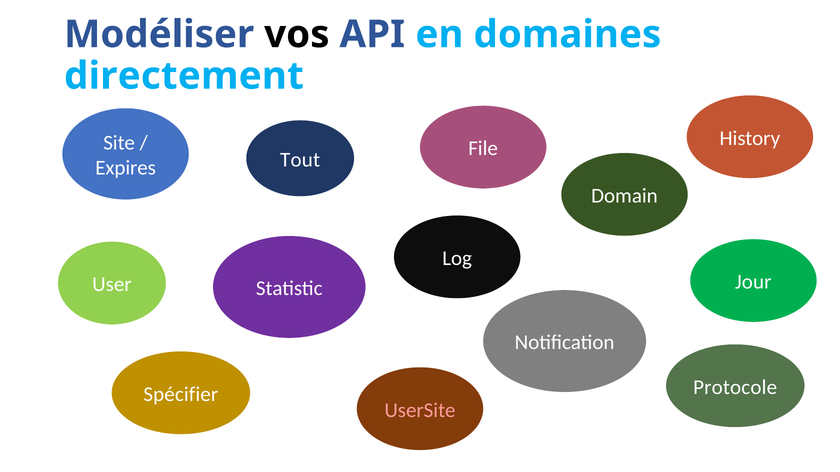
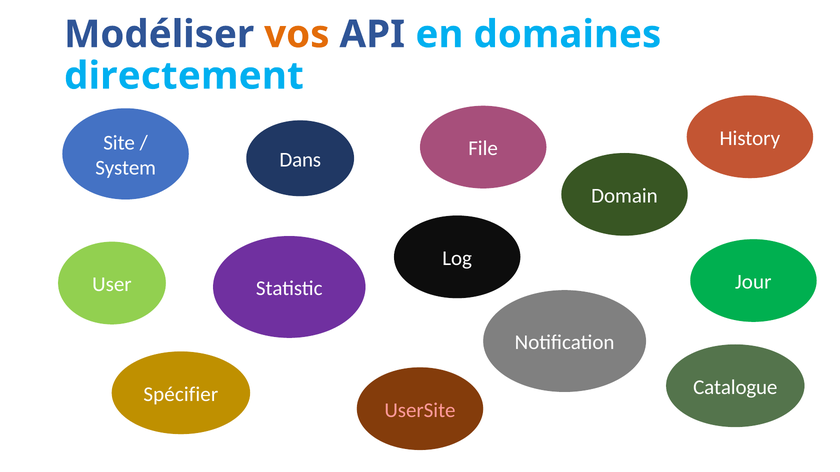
vos colour: black -> orange
Tout: Tout -> Dans
Expires: Expires -> System
Protocole: Protocole -> Catalogue
